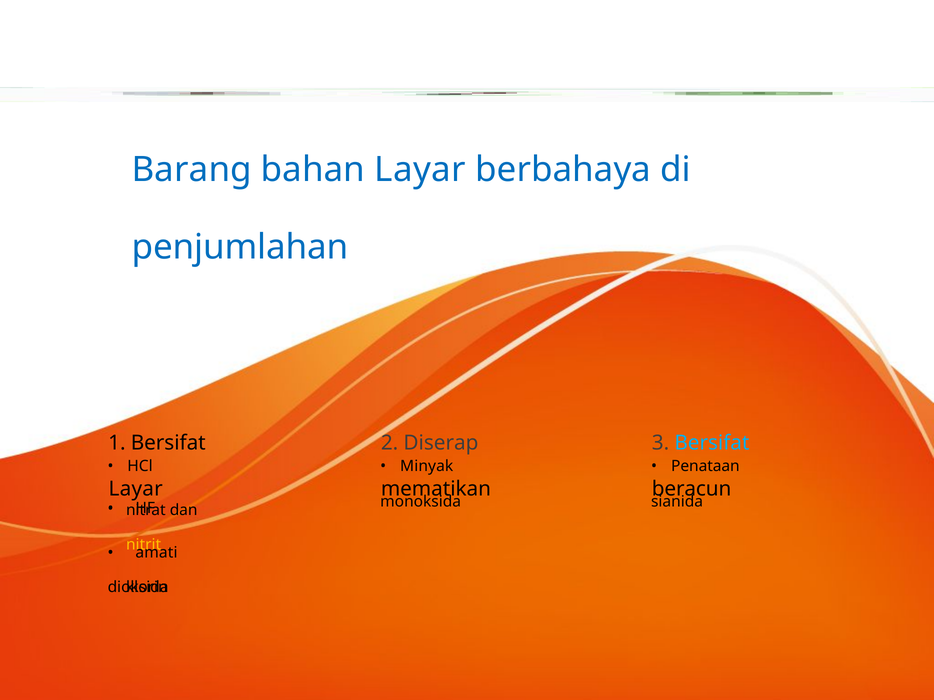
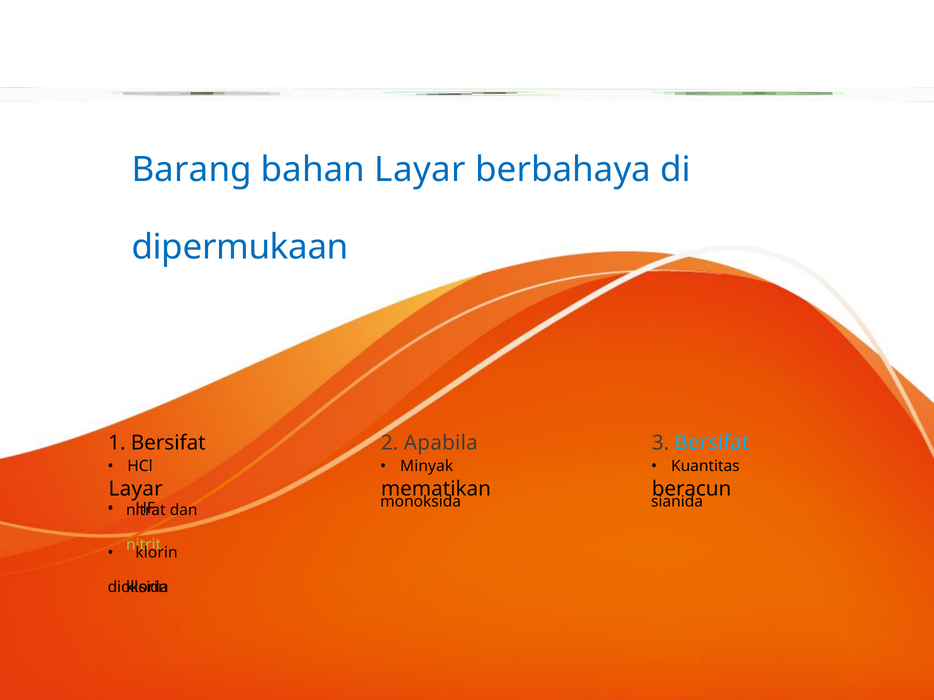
penjumlahan: penjumlahan -> dipermukaan
Diserap: Diserap -> Apabila
Penataan: Penataan -> Kuantitas
nitrit colour: yellow -> light green
amati at (157, 553): amati -> klorin
